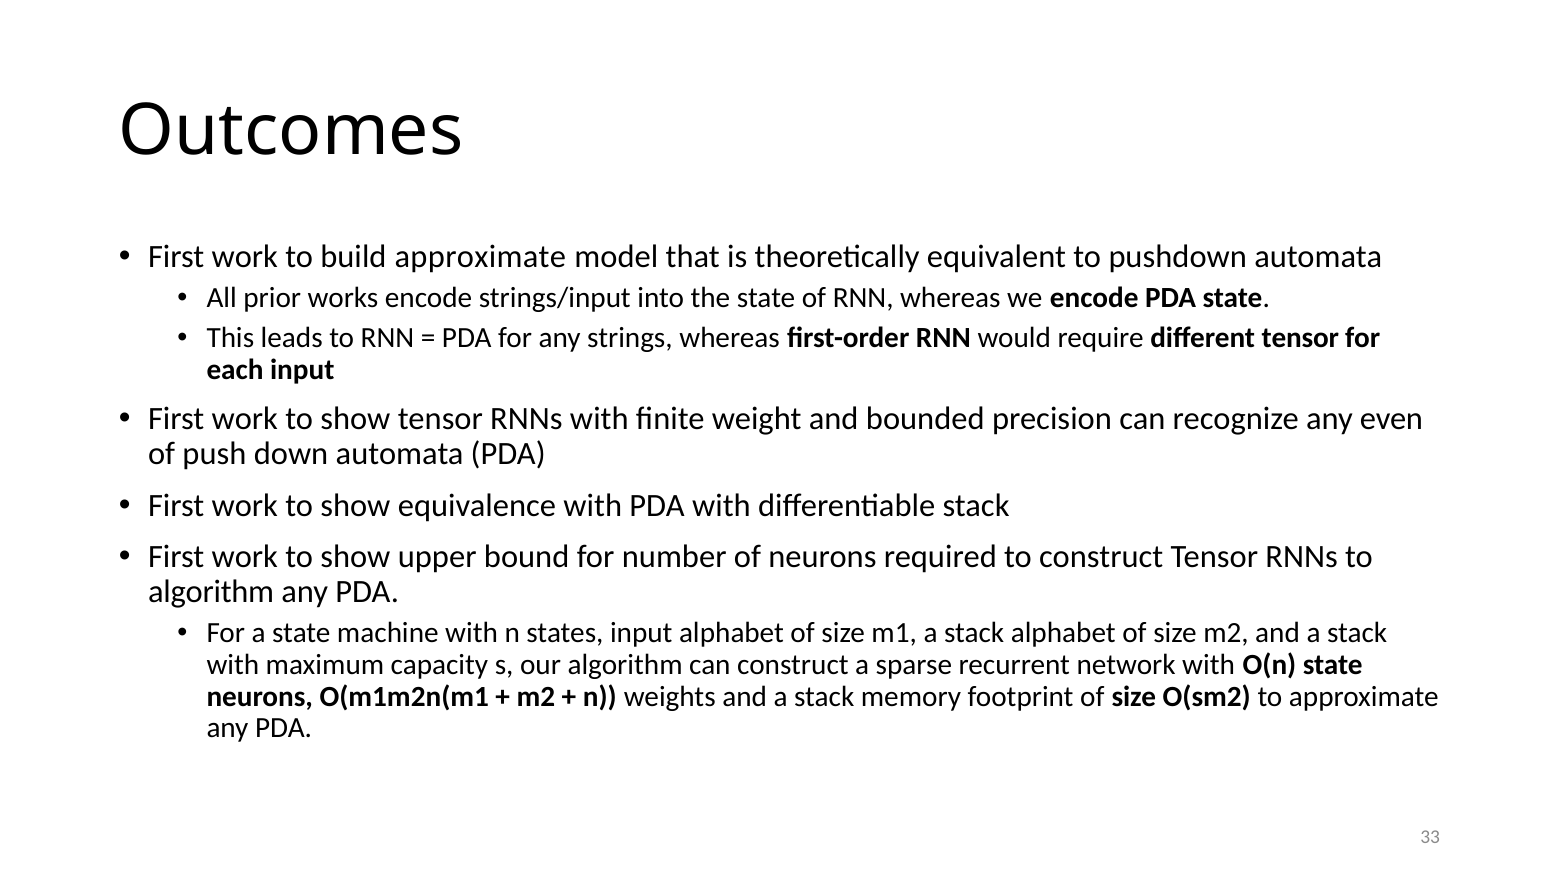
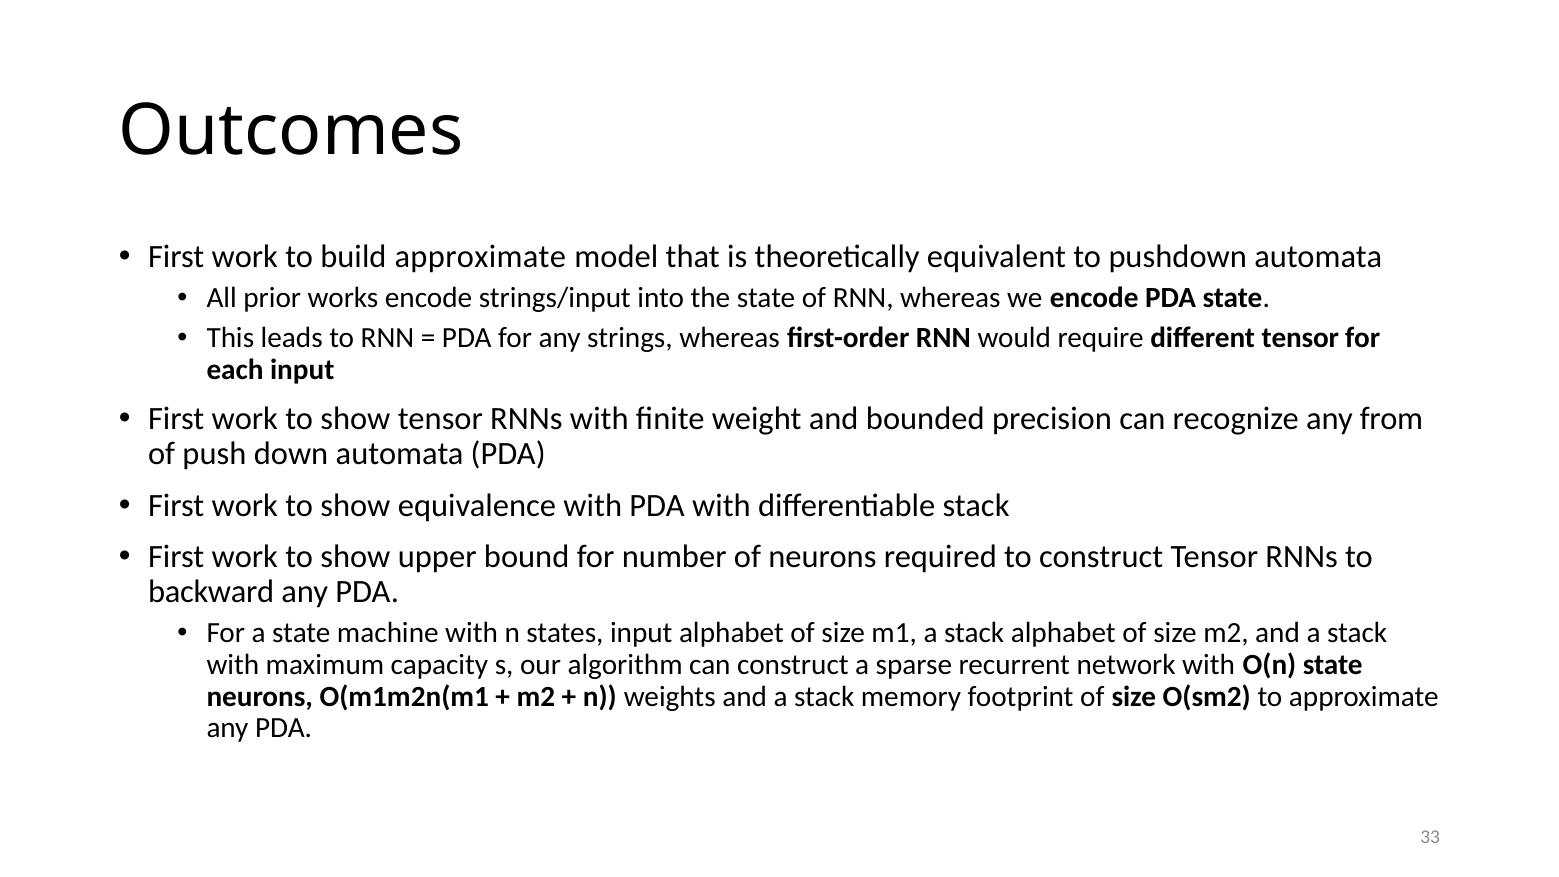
even: even -> from
algorithm at (211, 592): algorithm -> backward
